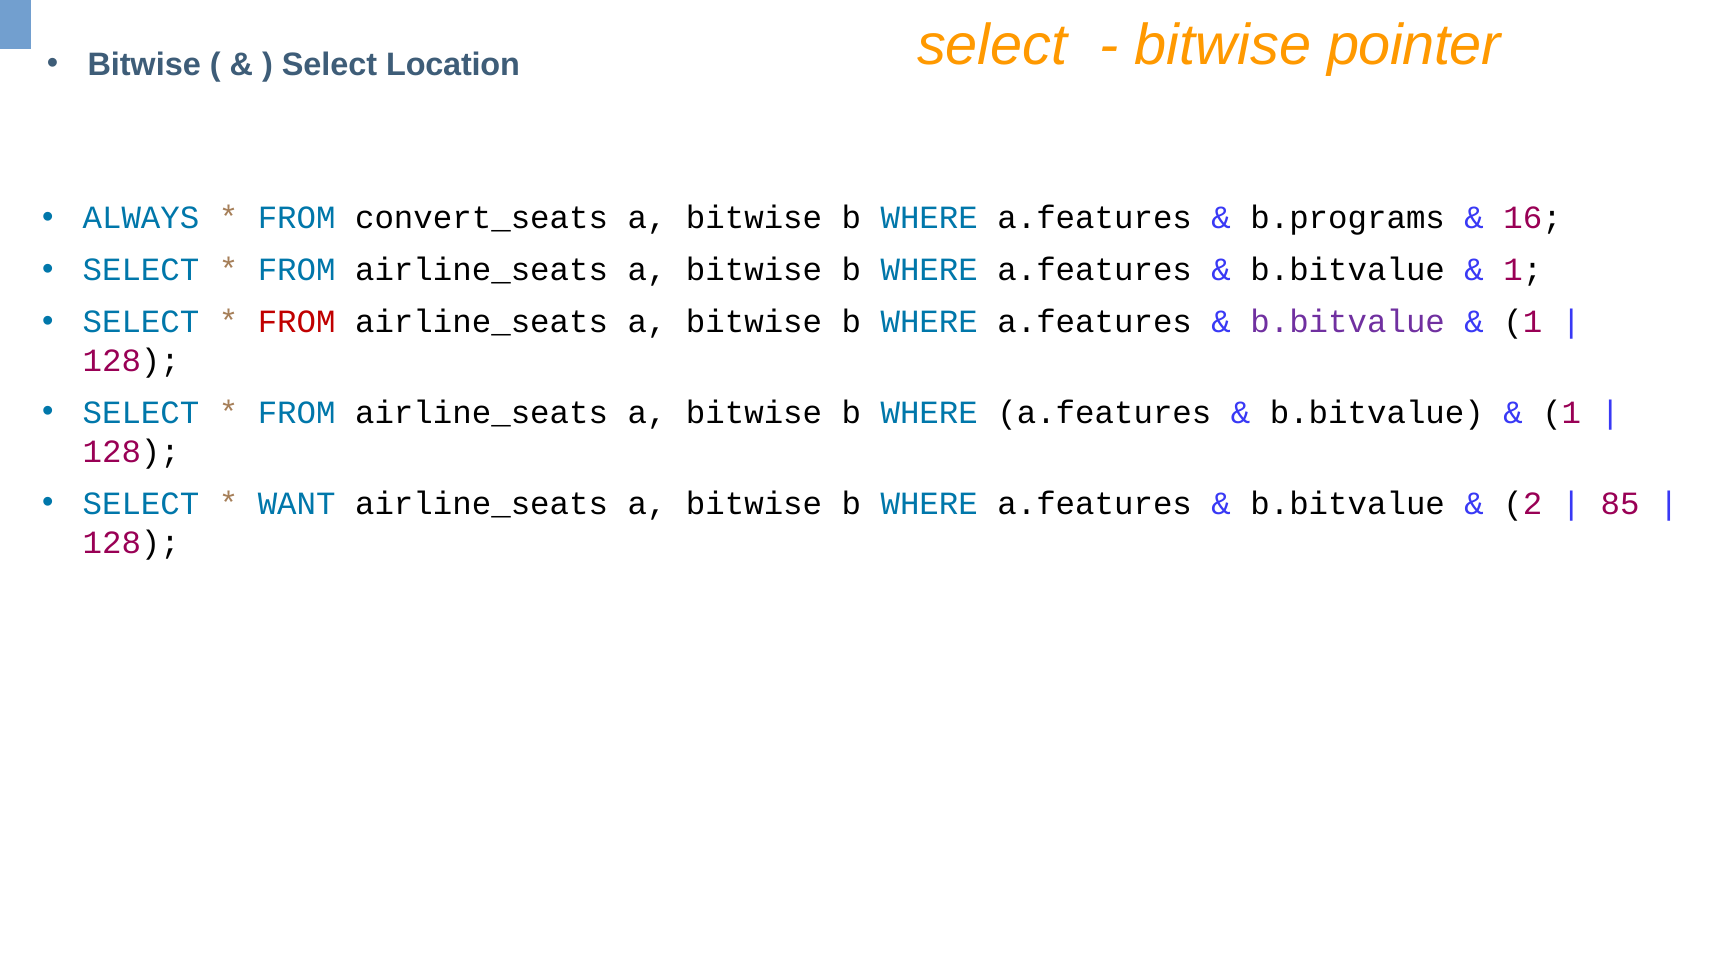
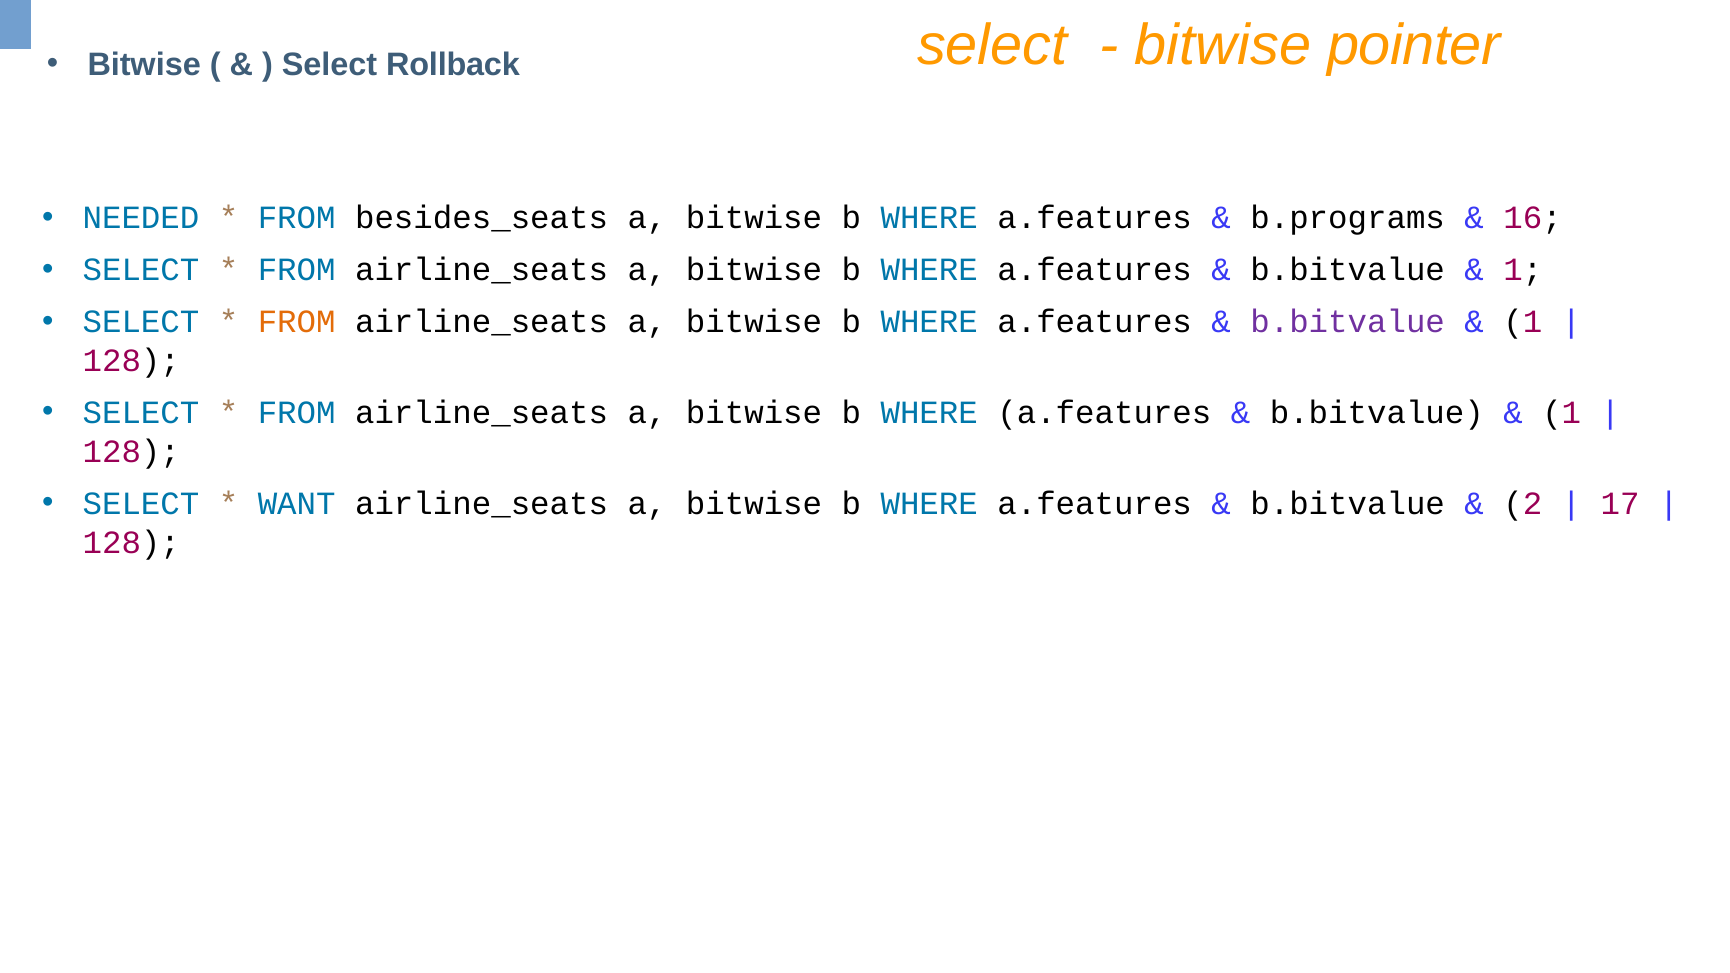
Location: Location -> Rollback
ALWAYS: ALWAYS -> NEEDED
convert_seats: convert_seats -> besides_seats
FROM at (297, 322) colour: red -> orange
85: 85 -> 17
